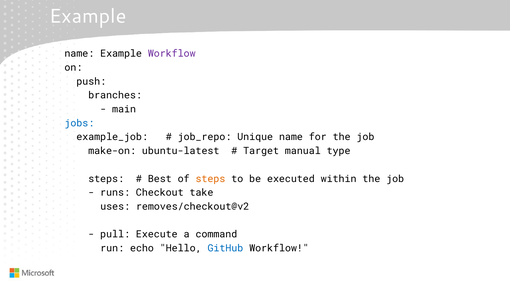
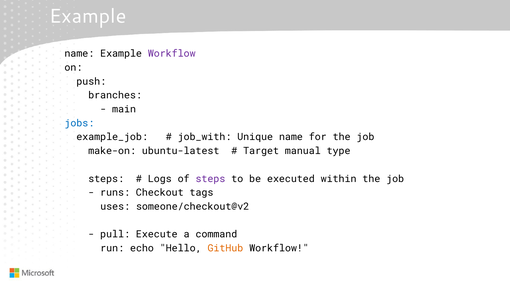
job_repo: job_repo -> job_with
Best: Best -> Logs
steps at (210, 179) colour: orange -> purple
take: take -> tags
removes/checkout@v2: removes/checkout@v2 -> someone/checkout@v2
GitHub colour: blue -> orange
